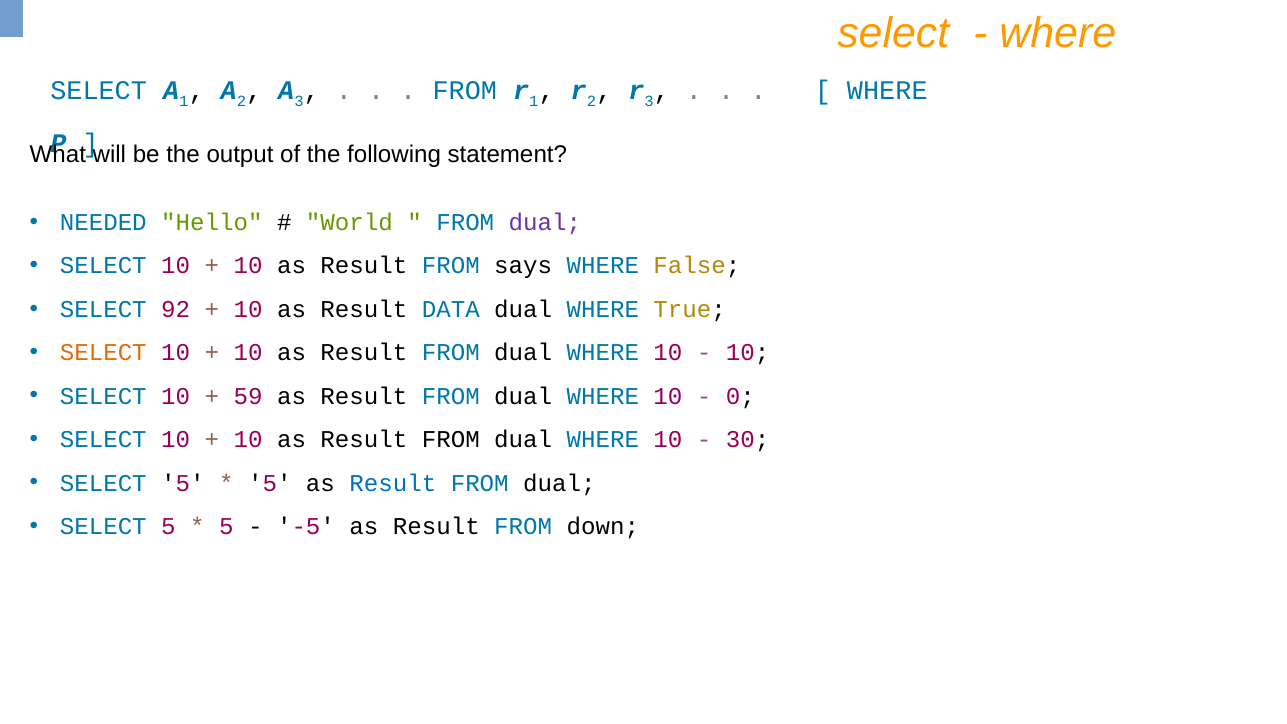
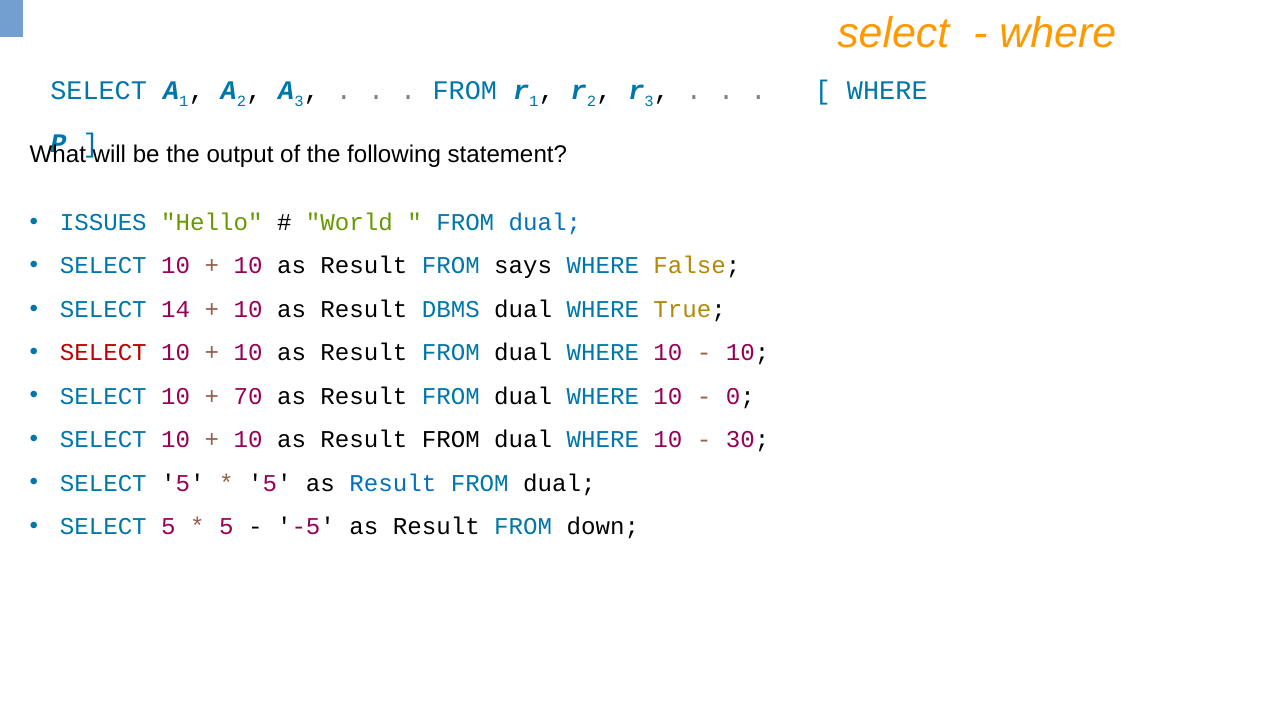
NEEDED: NEEDED -> ISSUES
dual at (545, 222) colour: purple -> blue
92: 92 -> 14
DATA: DATA -> DBMS
SELECT at (103, 353) colour: orange -> red
59: 59 -> 70
